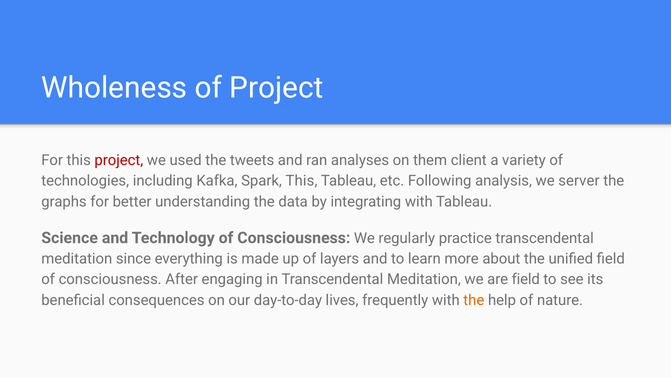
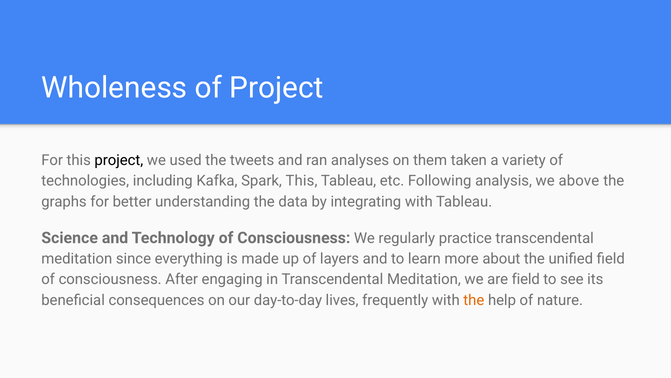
project at (119, 160) colour: red -> black
client: client -> taken
server: server -> above
